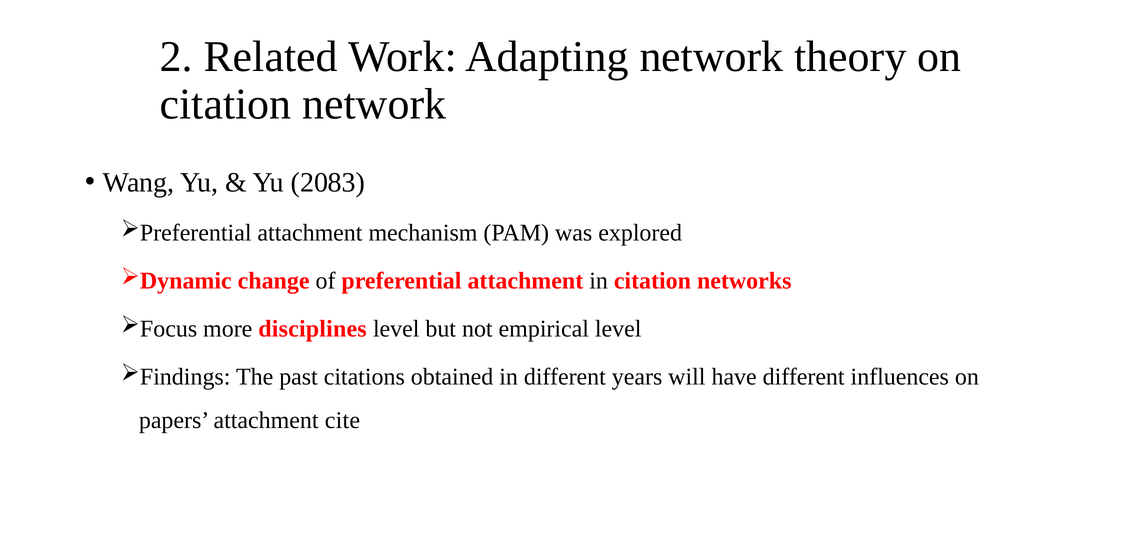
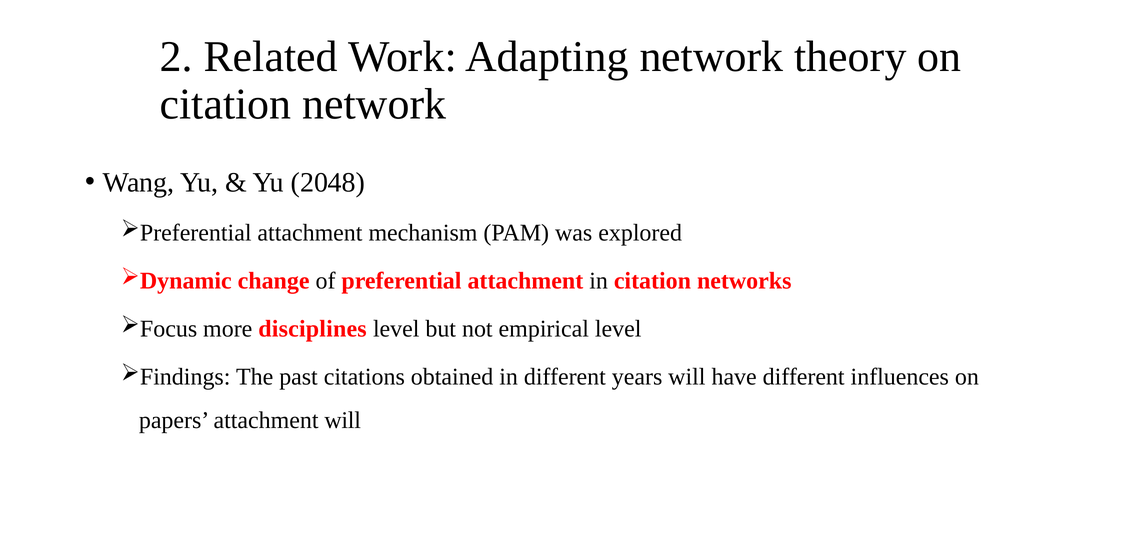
2083: 2083 -> 2048
attachment cite: cite -> will
